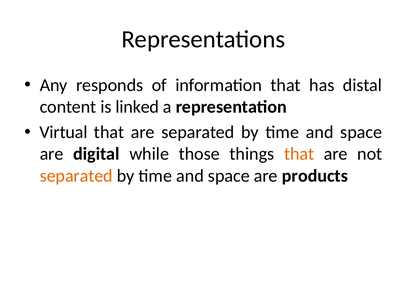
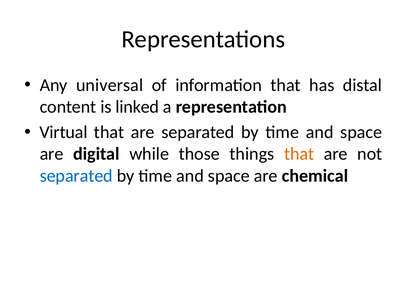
responds: responds -> universal
separated at (76, 176) colour: orange -> blue
products: products -> chemical
